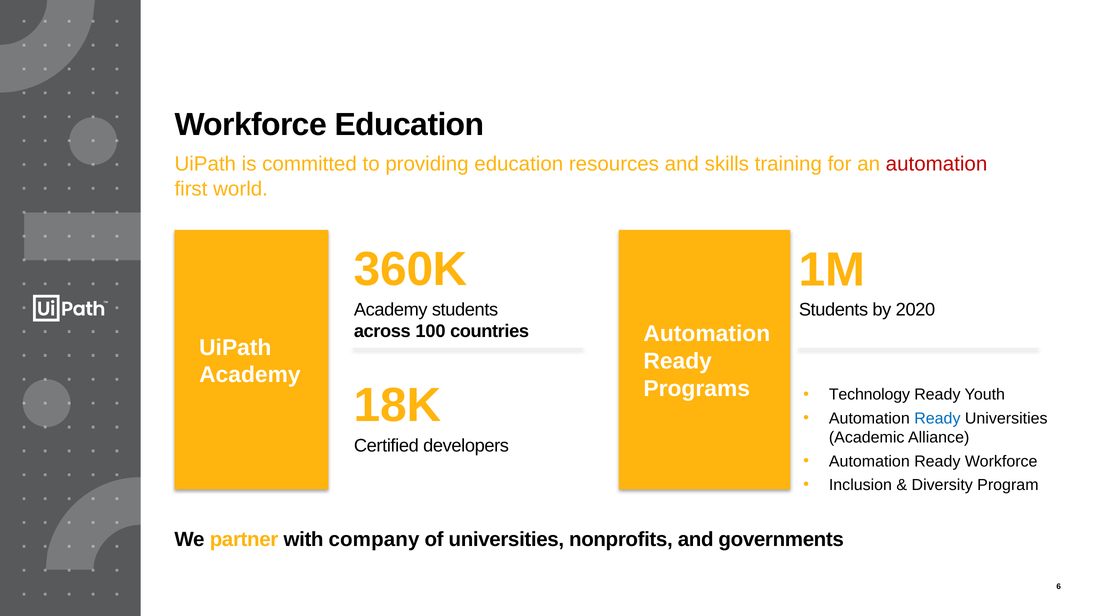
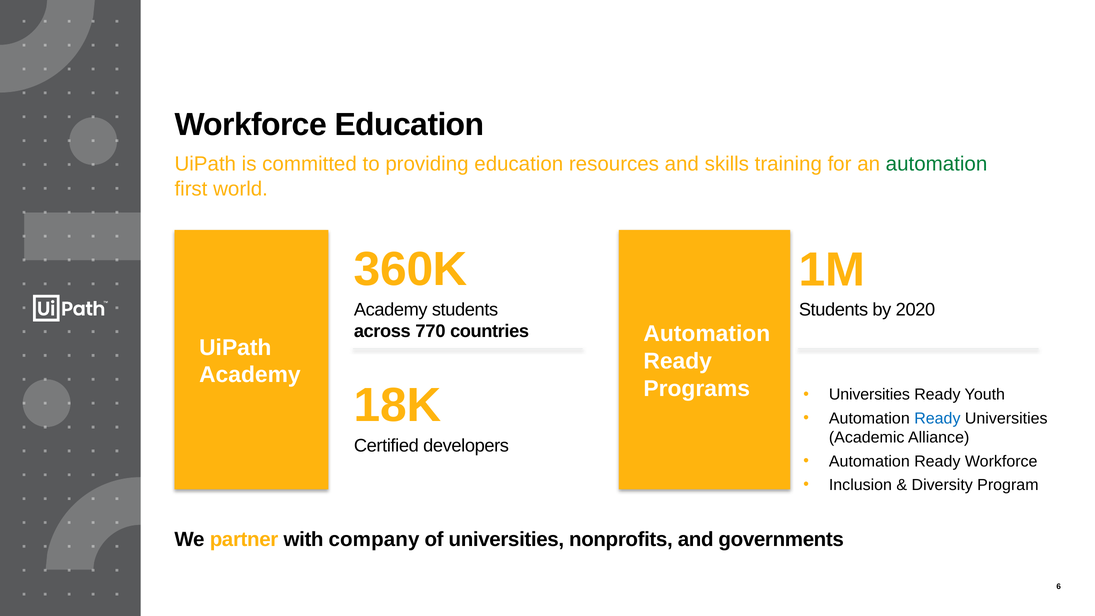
automation at (937, 164) colour: red -> green
100: 100 -> 770
Technology at (869, 395): Technology -> Universities
